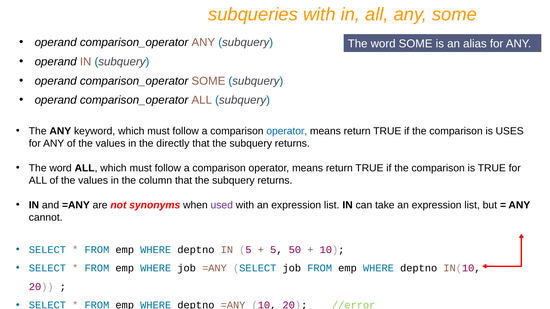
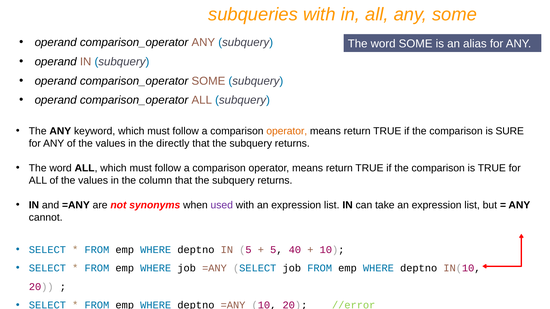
operator at (287, 131) colour: blue -> orange
USES: USES -> SURE
50: 50 -> 40
